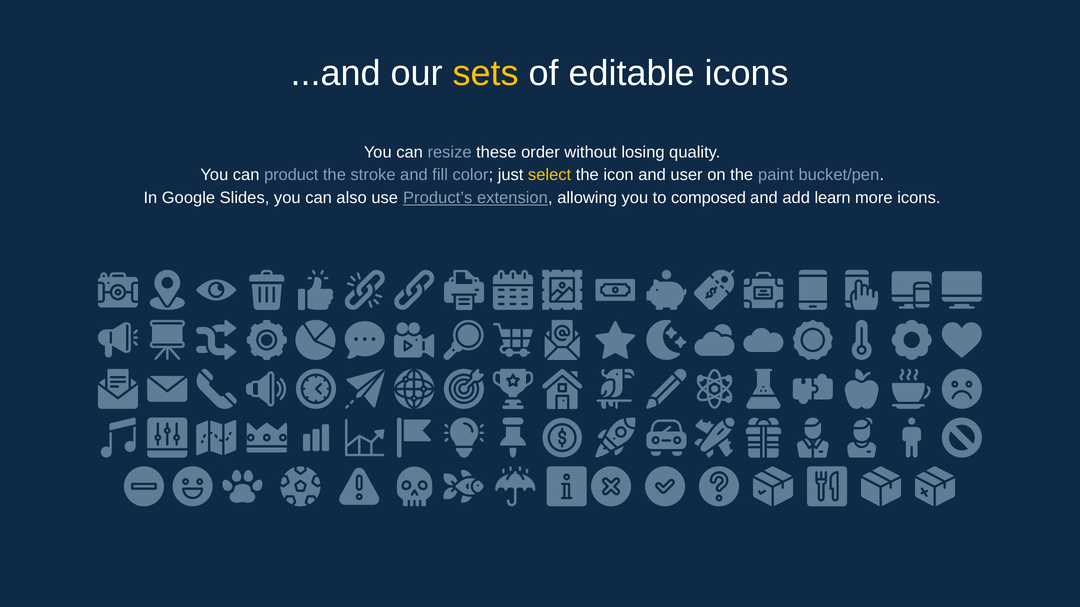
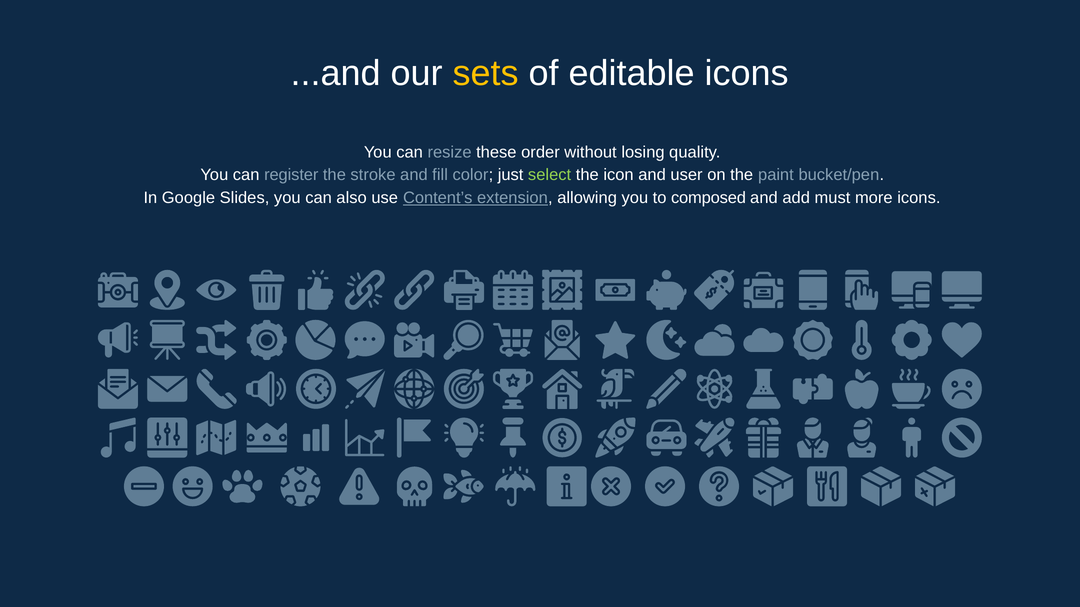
product: product -> register
select colour: yellow -> light green
Product’s: Product’s -> Content’s
learn: learn -> must
